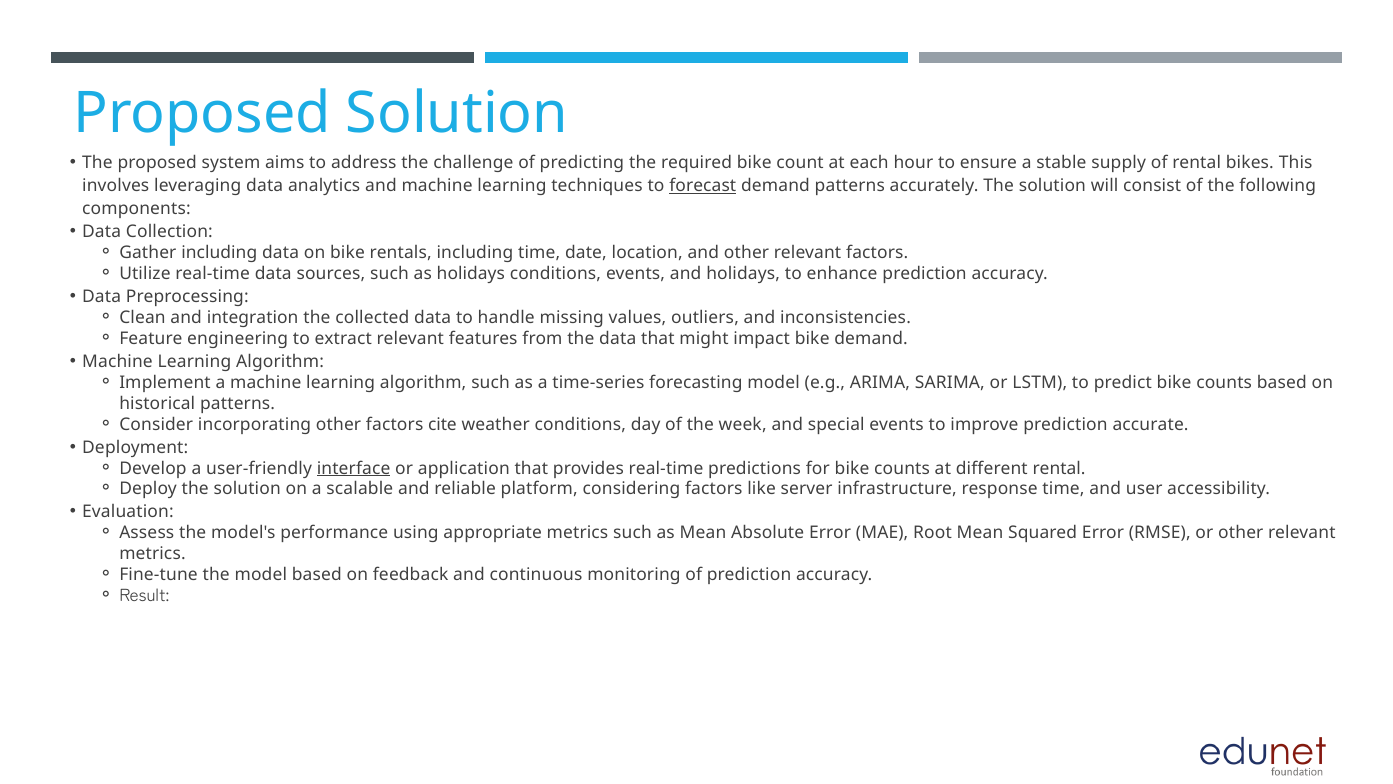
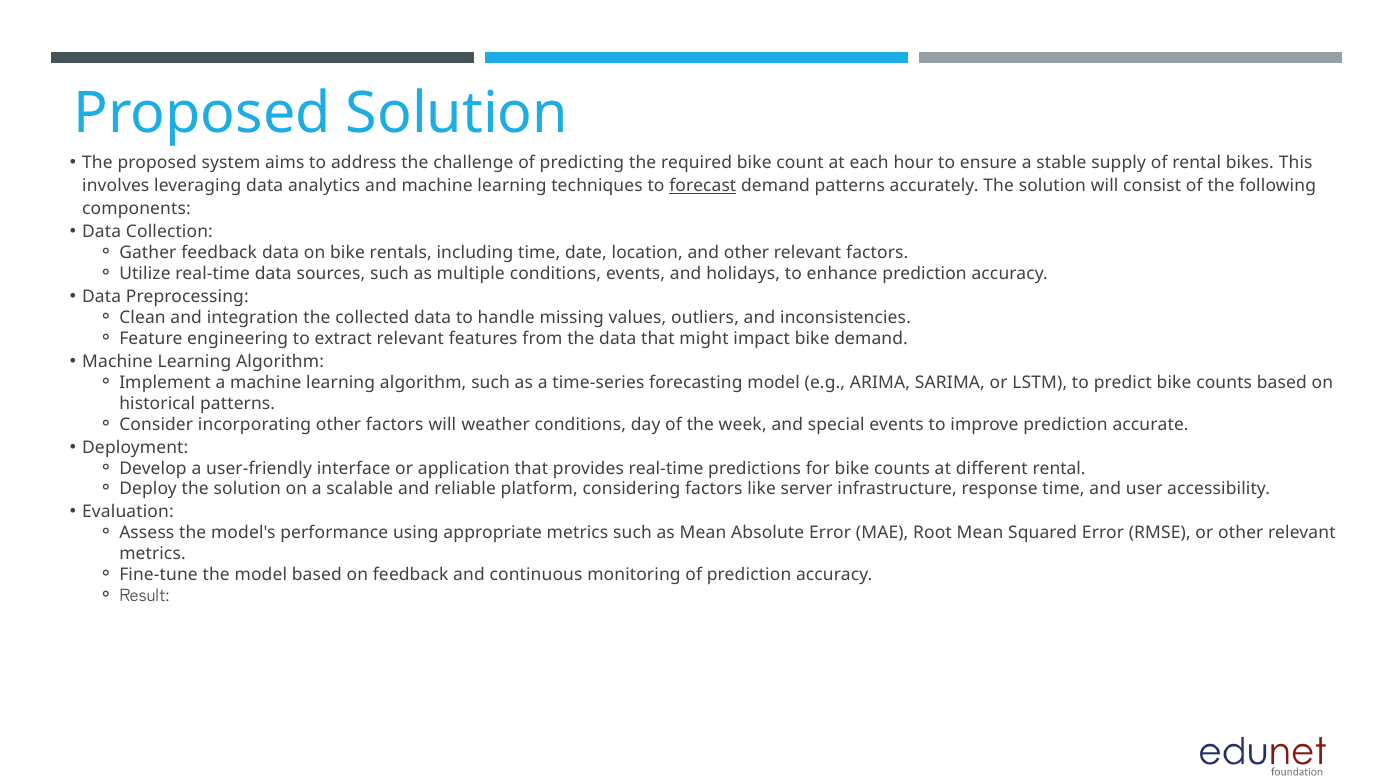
Gather including: including -> feedback
as holidays: holidays -> multiple
factors cite: cite -> will
interface underline: present -> none
